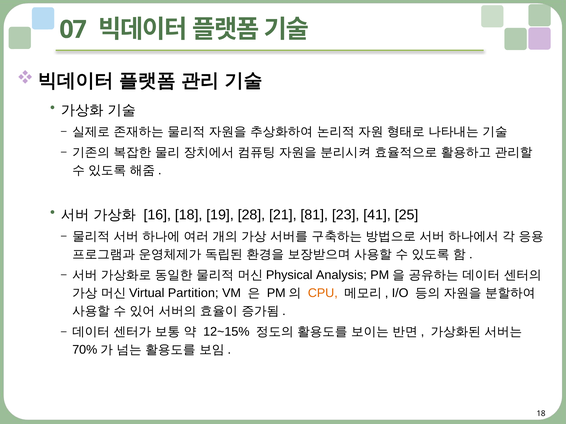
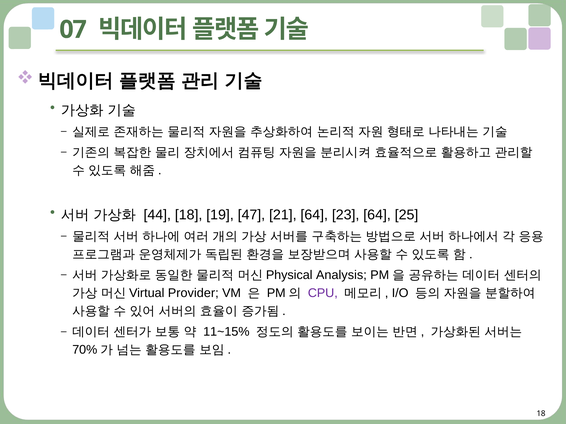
16: 16 -> 44
28: 28 -> 47
21 81: 81 -> 64
23 41: 41 -> 64
Partition: Partition -> Provider
CPU colour: orange -> purple
12~15%: 12~15% -> 11~15%
